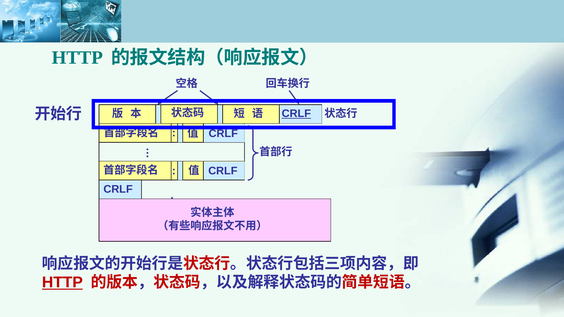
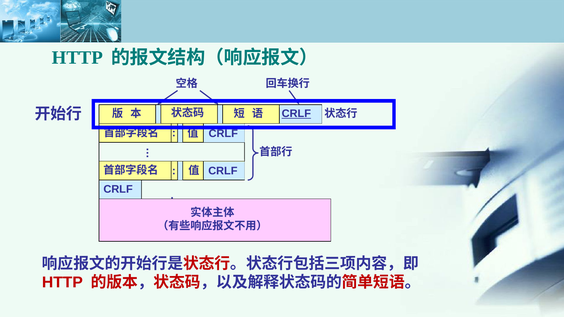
HTTP at (62, 283) underline: present -> none
